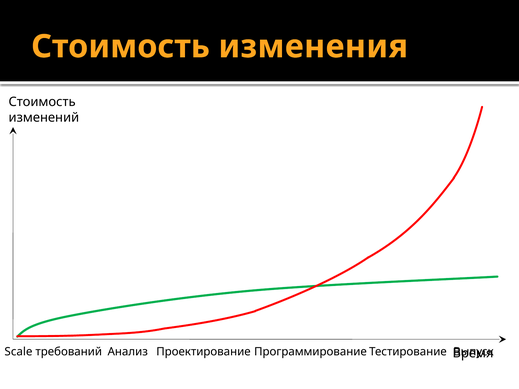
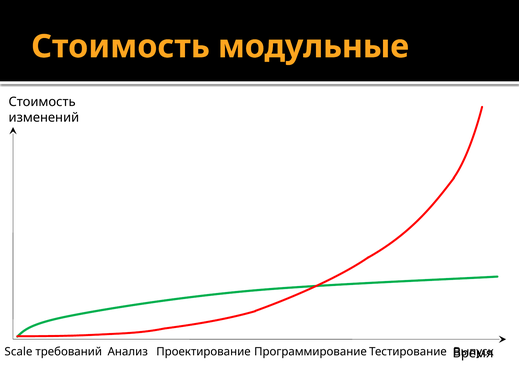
изменения: изменения -> модульные
